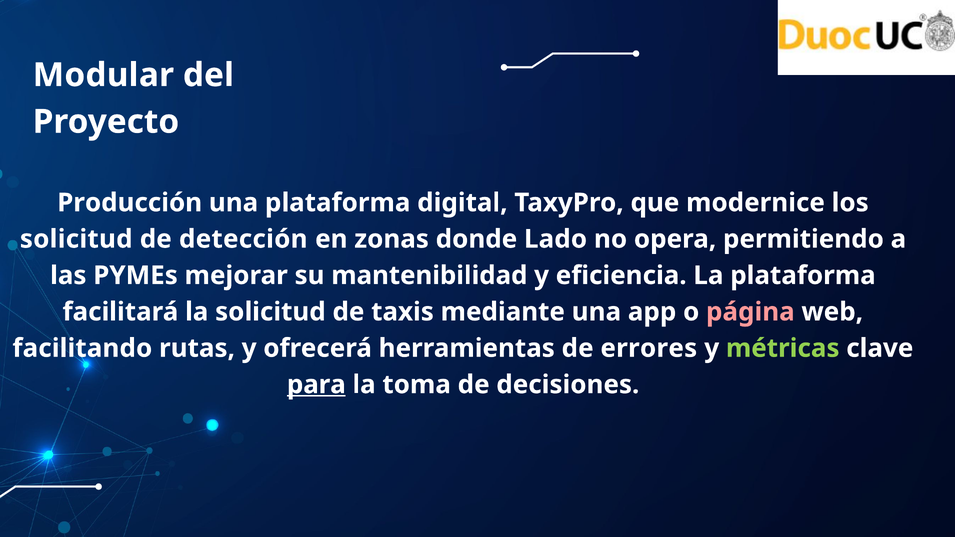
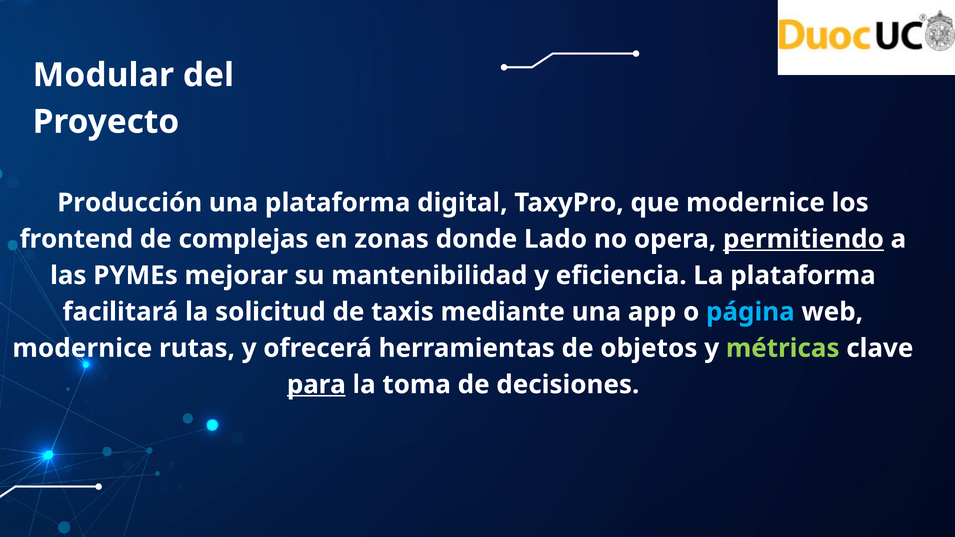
solicitud at (76, 239): solicitud -> frontend
detección: detección -> complejas
permitiendo underline: none -> present
página colour: pink -> light blue
facilitando at (82, 348): facilitando -> modernice
errores: errores -> objetos
